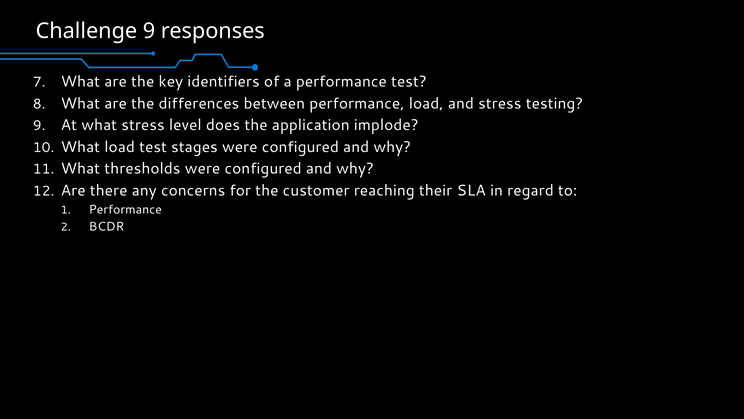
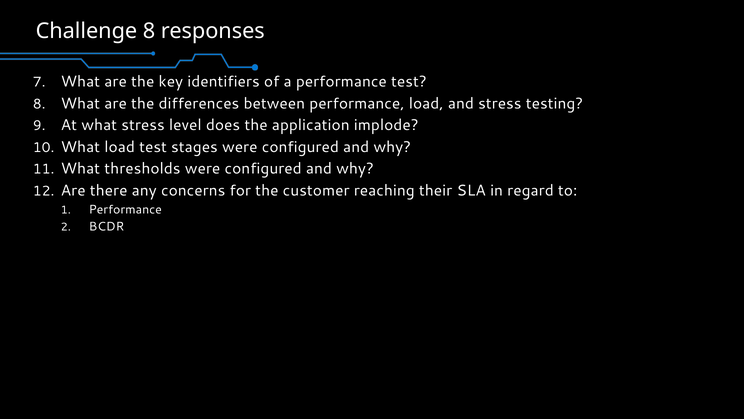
Challenge 9: 9 -> 8
